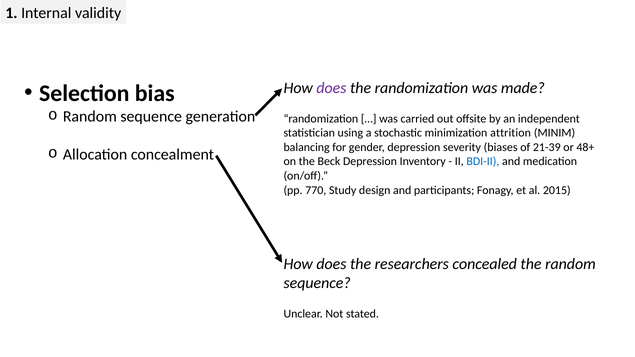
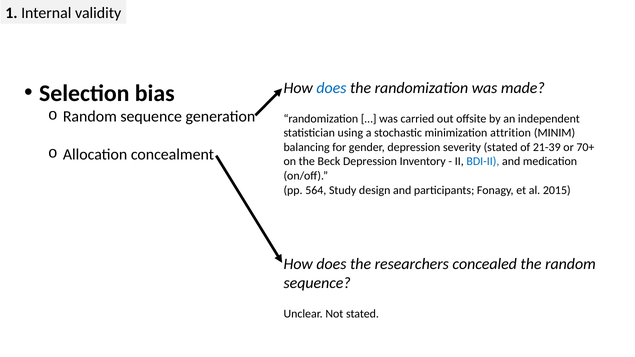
does at (331, 88) colour: purple -> blue
severity biases: biases -> stated
48+: 48+ -> 70+
770: 770 -> 564
